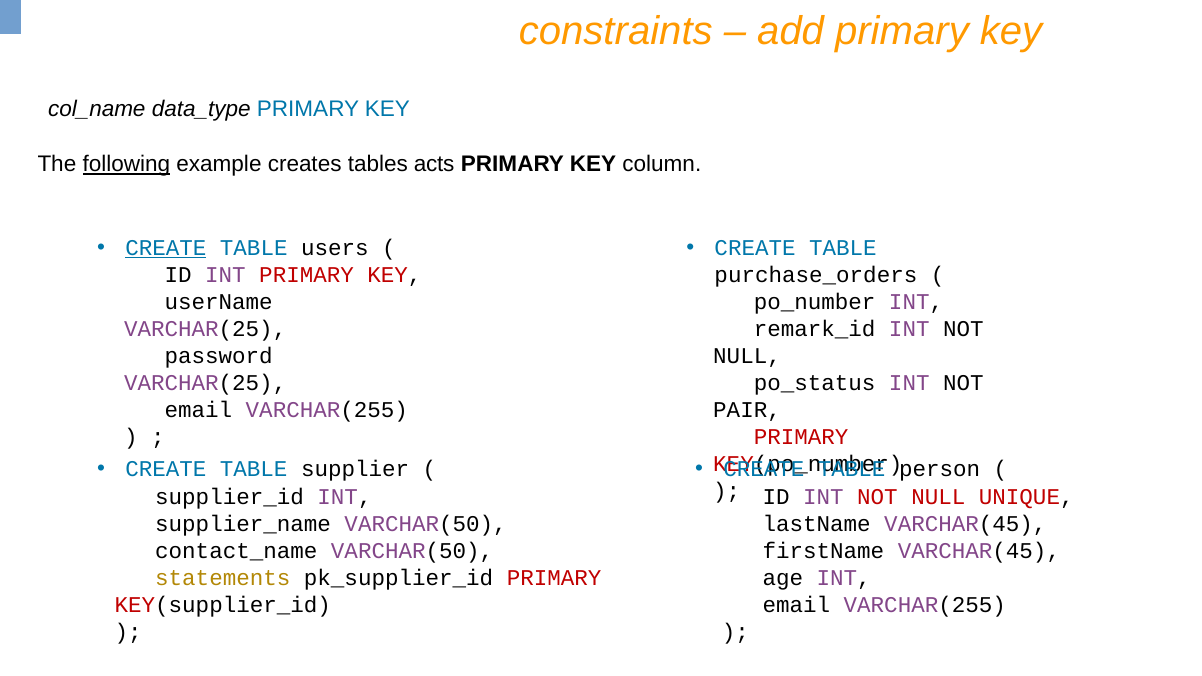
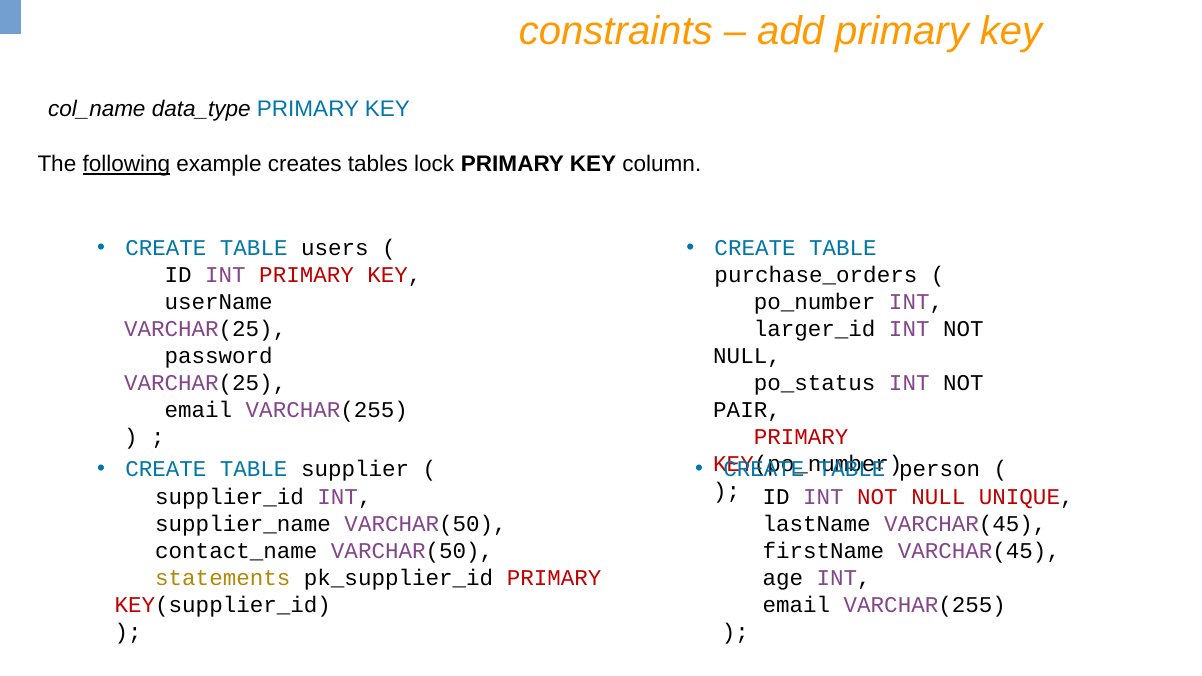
acts: acts -> lock
CREATE at (166, 248) underline: present -> none
remark_id: remark_id -> larger_id
